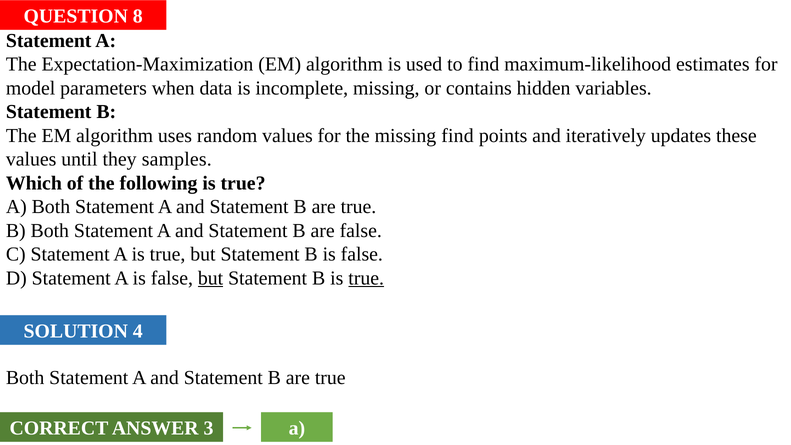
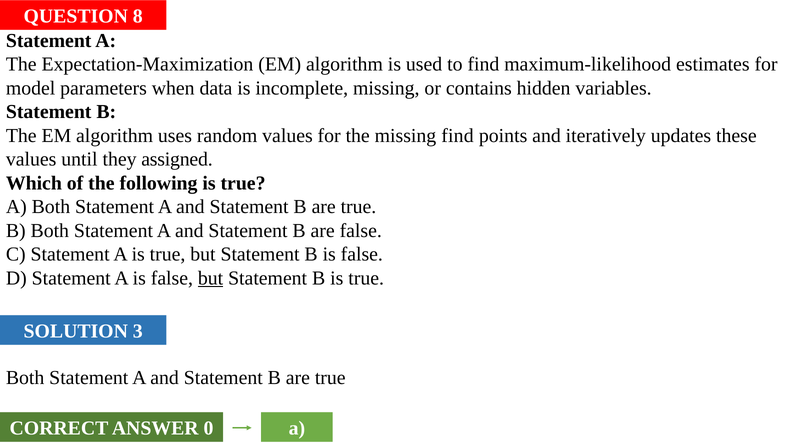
samples: samples -> assigned
true at (366, 278) underline: present -> none
4: 4 -> 3
3: 3 -> 0
